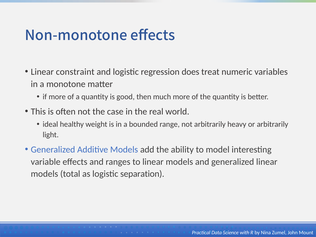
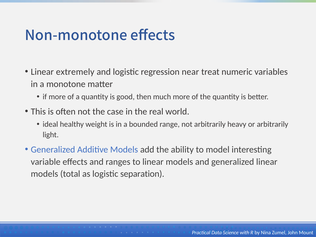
constraint: constraint -> extremely
does: does -> near
